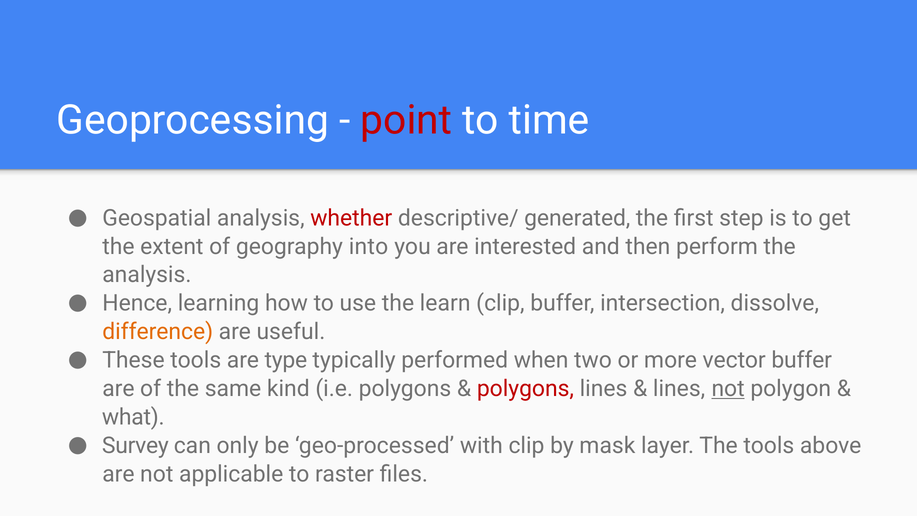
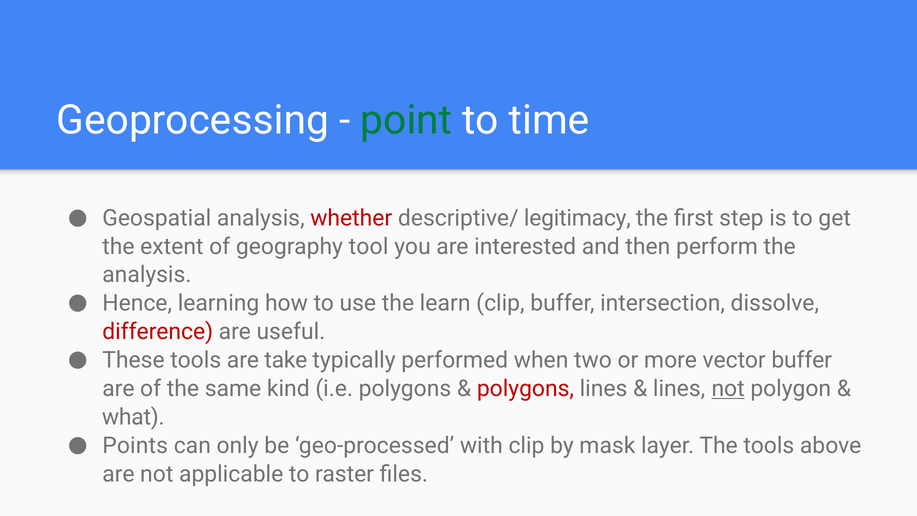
point colour: red -> green
generated: generated -> legitimacy
into: into -> tool
difference colour: orange -> red
type: type -> take
Survey: Survey -> Points
